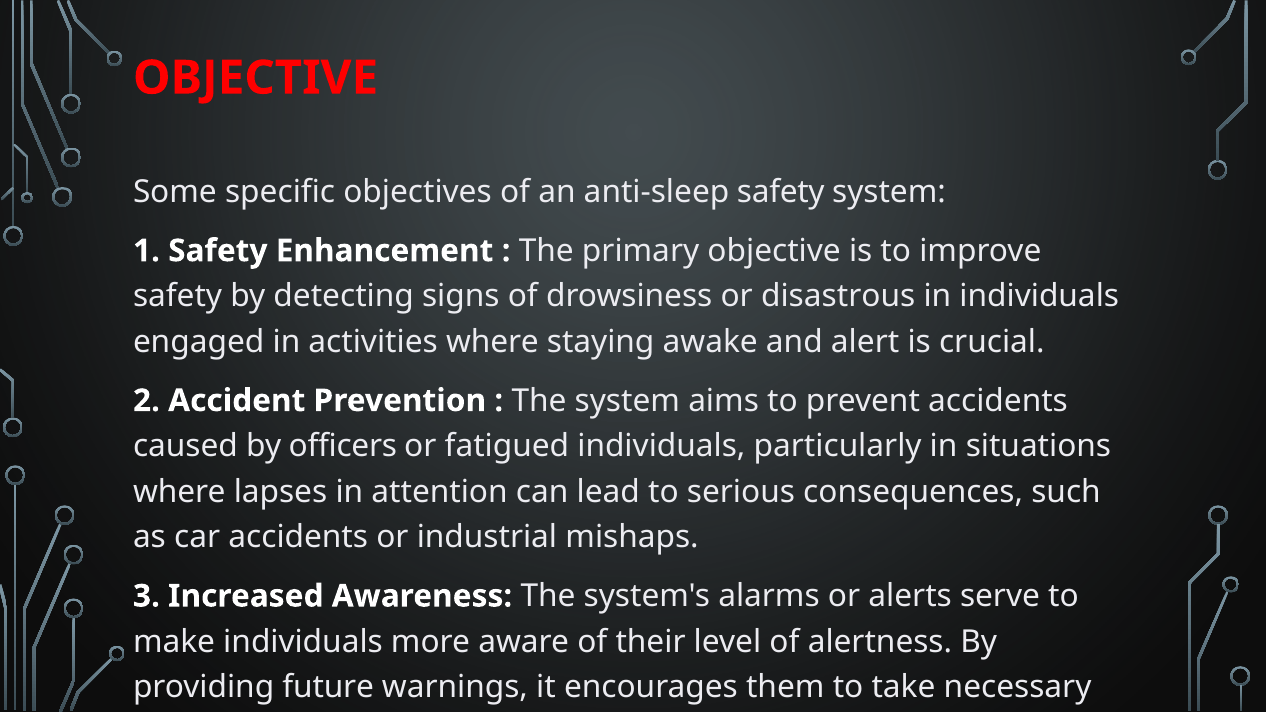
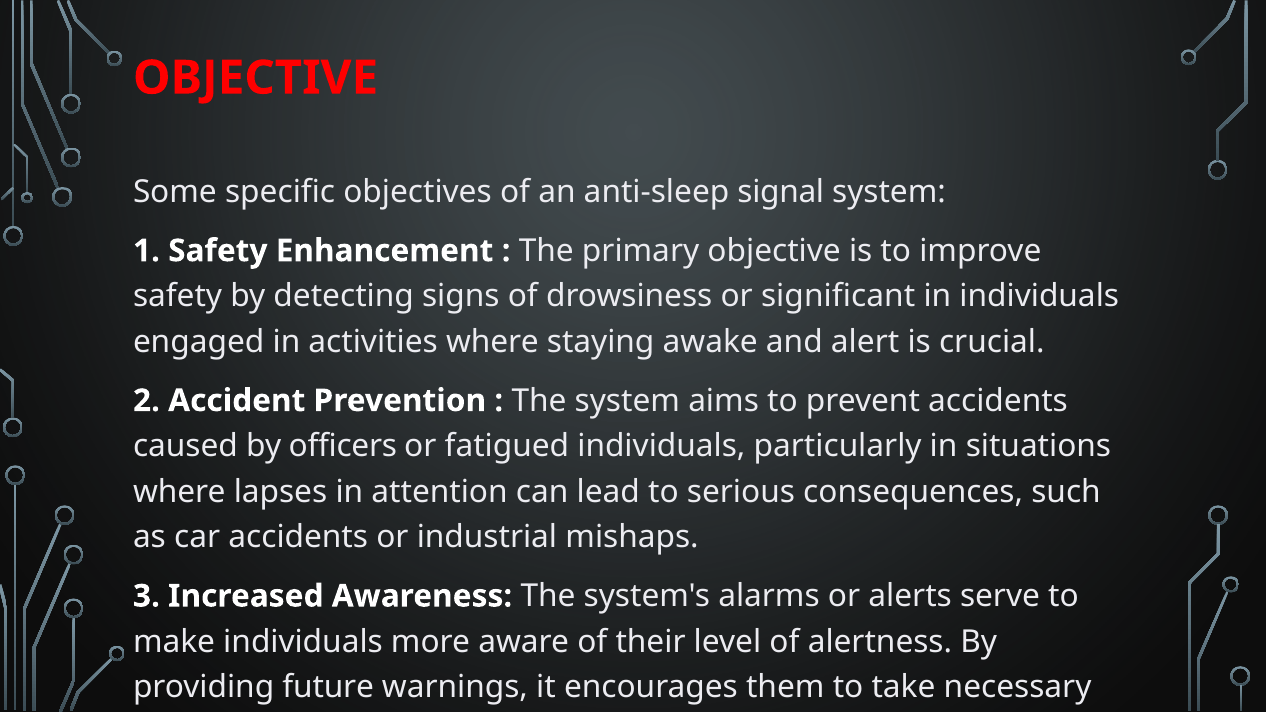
anti-sleep safety: safety -> signal
disastrous: disastrous -> significant
